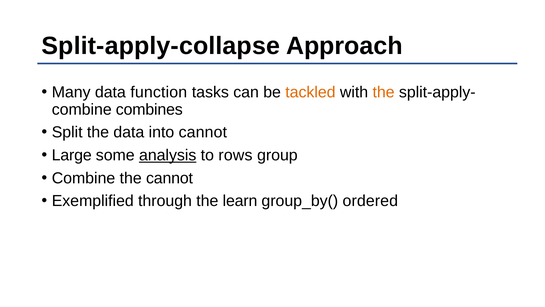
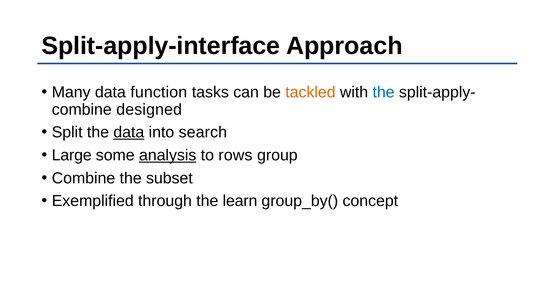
Split-apply-collapse: Split-apply-collapse -> Split-apply-interface
the at (384, 92) colour: orange -> blue
combines: combines -> designed
data at (129, 132) underline: none -> present
into cannot: cannot -> search
the cannot: cannot -> subset
ordered: ordered -> concept
